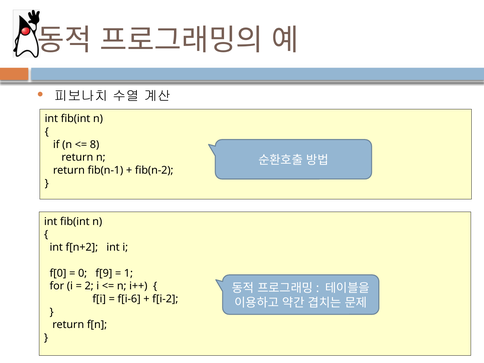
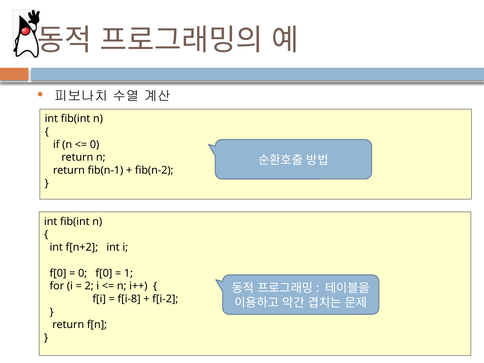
8 at (95, 144): 8 -> 0
0 f[9: f[9 -> f[0
f[i-6: f[i-6 -> f[i-8
